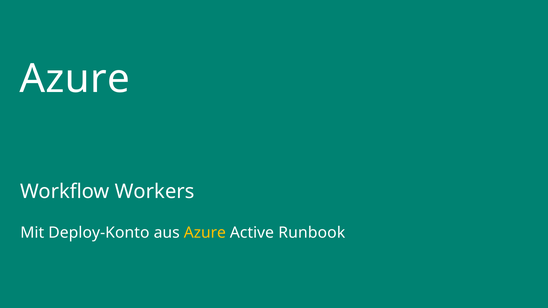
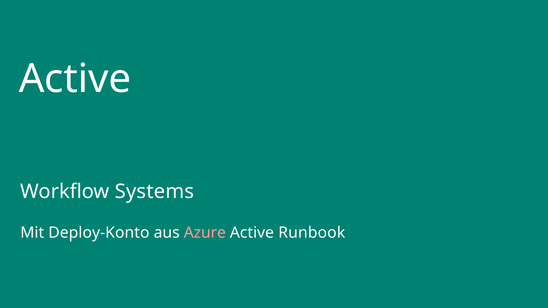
Azure at (75, 79): Azure -> Active
Workers: Workers -> Systems
Azure at (205, 233) colour: yellow -> pink
